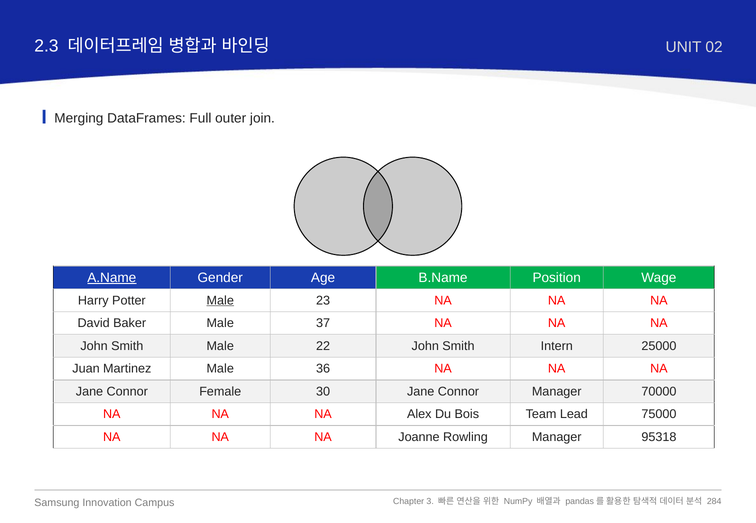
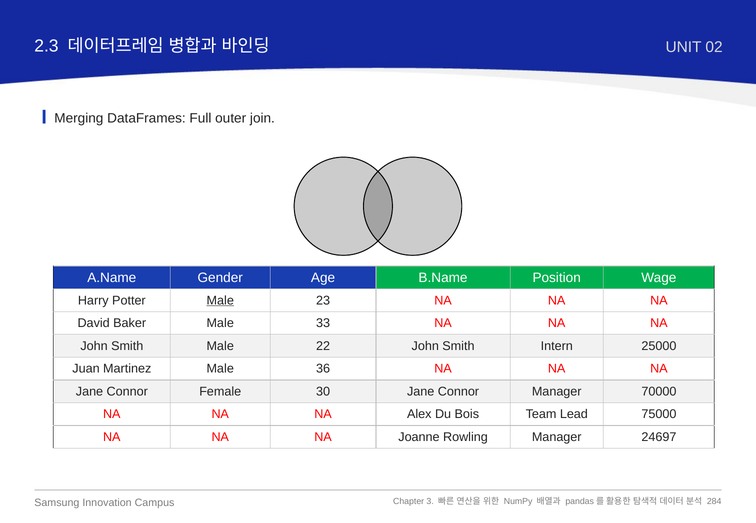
A.Name underline: present -> none
37: 37 -> 33
95318: 95318 -> 24697
